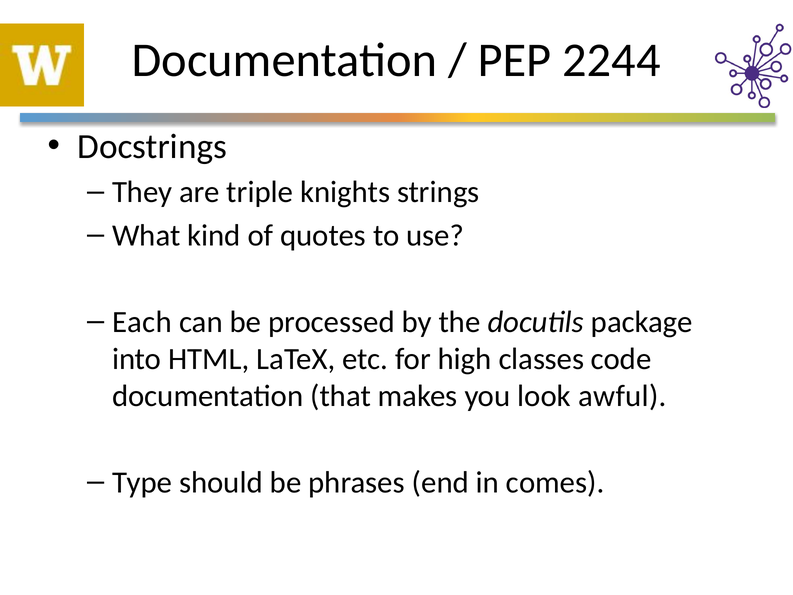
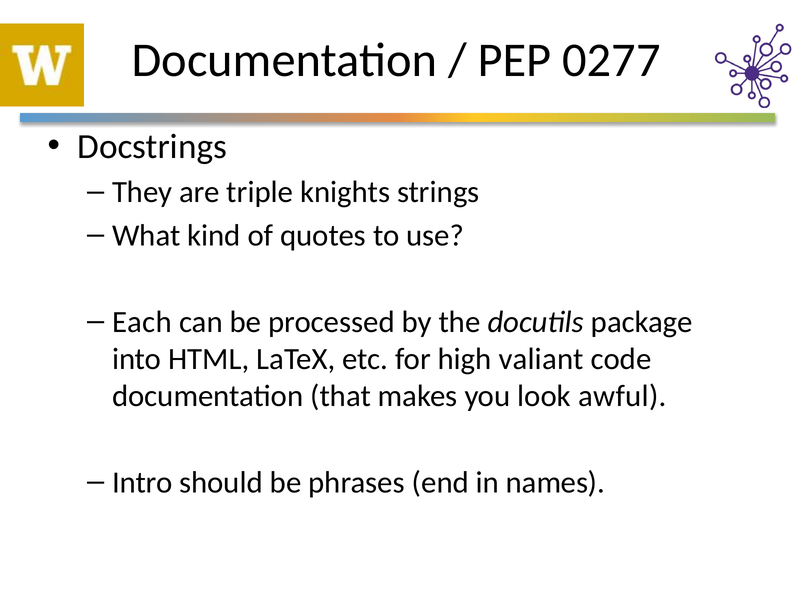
2244: 2244 -> 0277
classes: classes -> valiant
Type: Type -> Intro
comes: comes -> names
